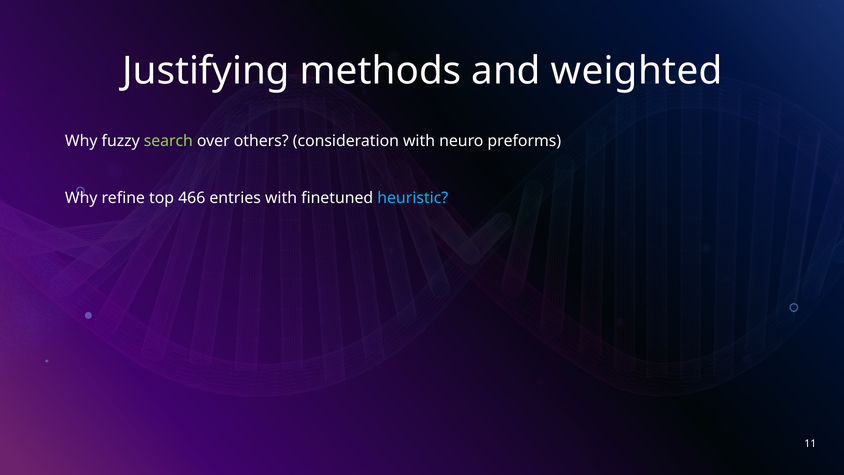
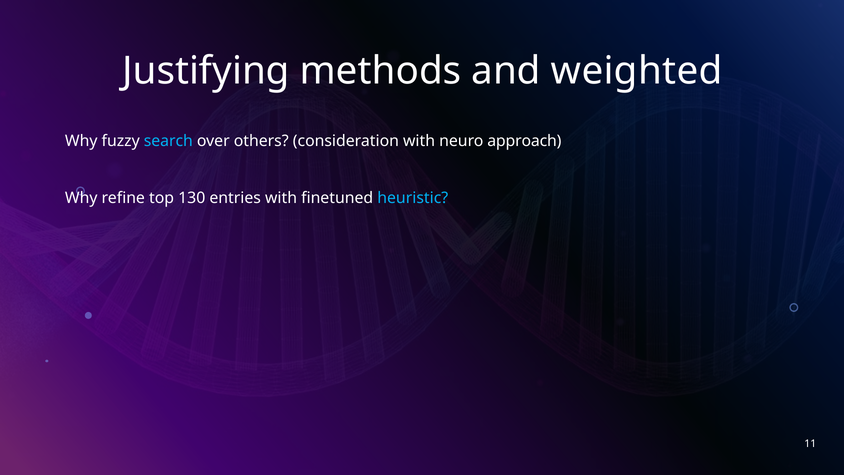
search colour: light green -> light blue
preforms: preforms -> approach
466: 466 -> 130
